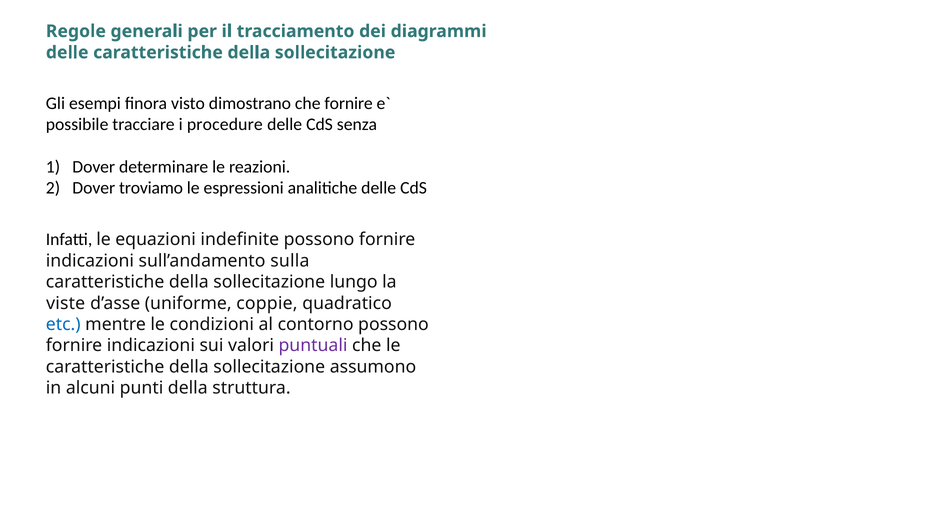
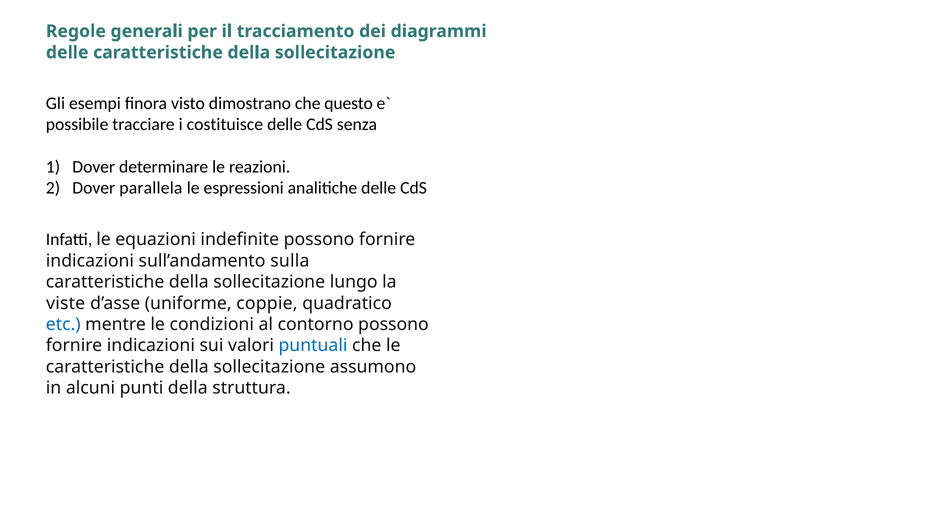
che fornire: fornire -> questo
procedure: procedure -> costituisce
troviamo: troviamo -> parallela
puntuali colour: purple -> blue
